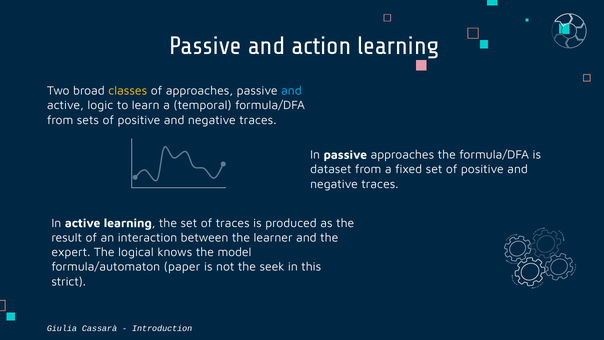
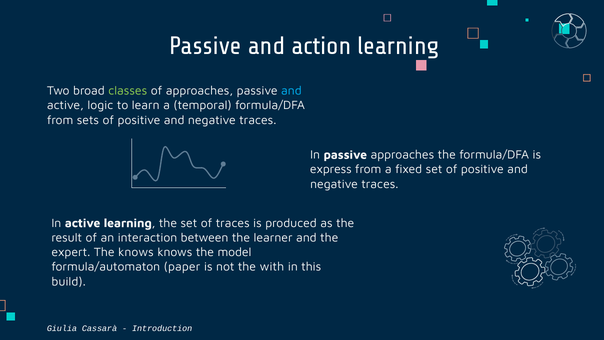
classes colour: yellow -> light green
dataset: dataset -> express
The logical: logical -> knows
seek: seek -> with
strict: strict -> build
